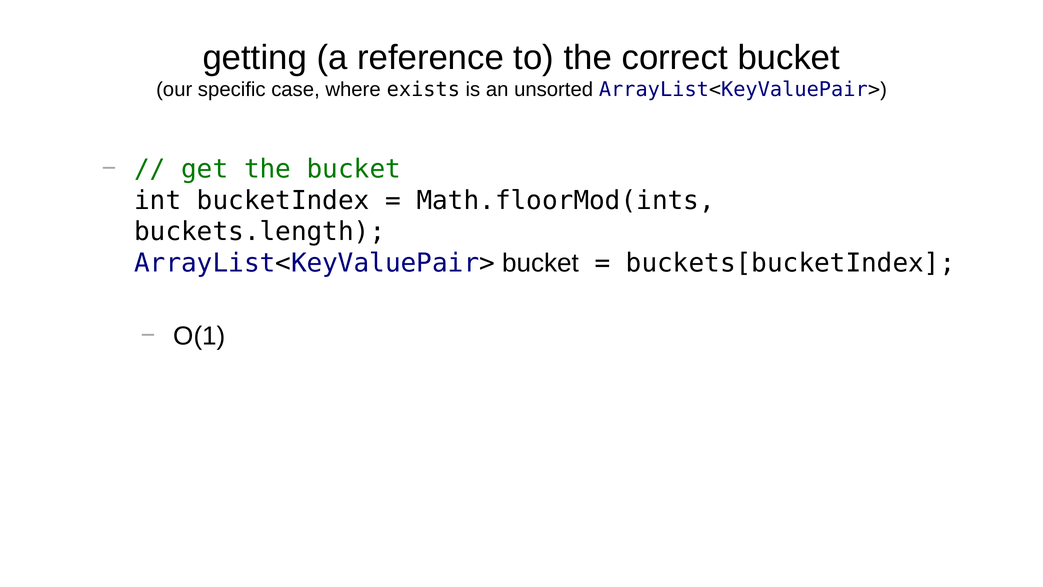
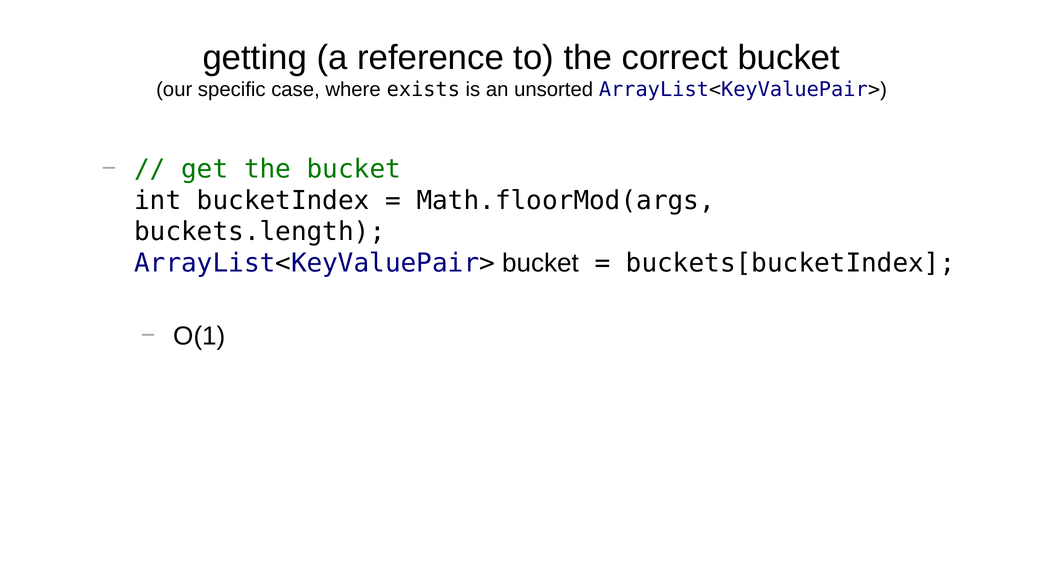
Math.floorMod(ints: Math.floorMod(ints -> Math.floorMod(args
